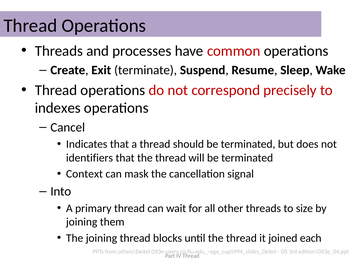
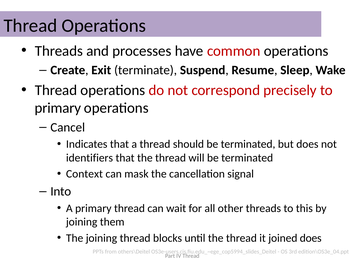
indexes at (58, 108): indexes -> primary
size: size -> this
joined each: each -> does
